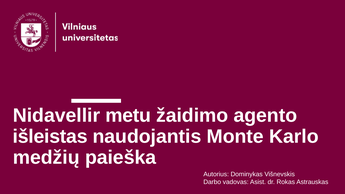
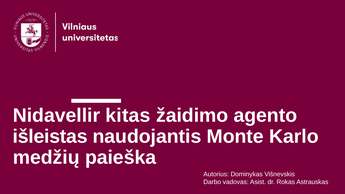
metu: metu -> kitas
